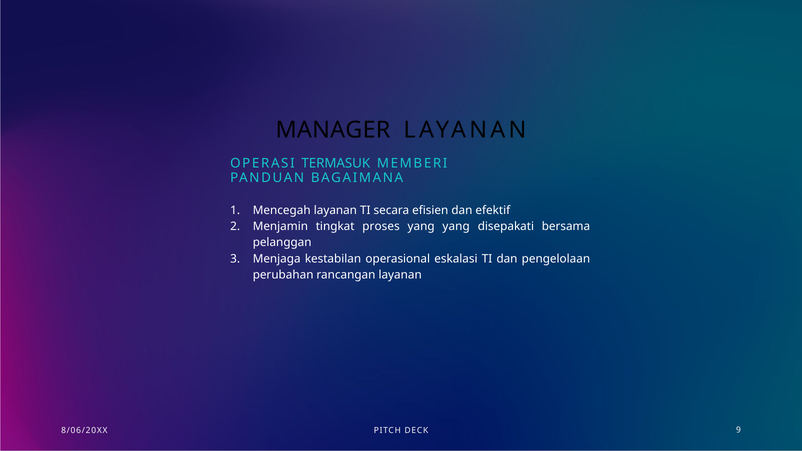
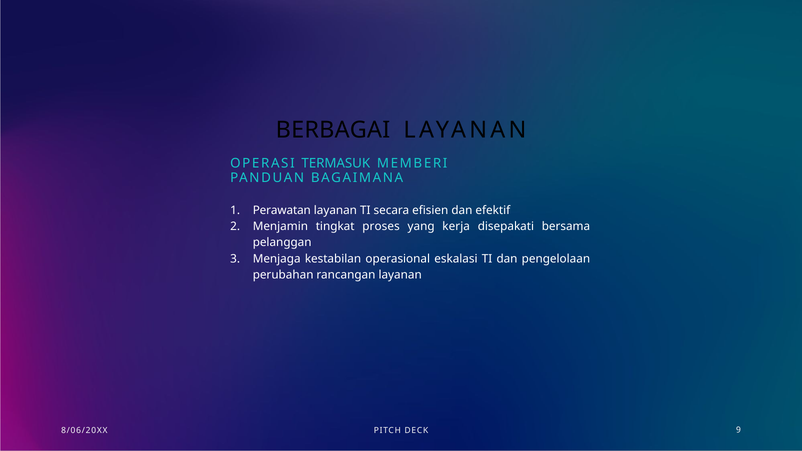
MANAGER: MANAGER -> BERBAGAI
Mencegah: Mencegah -> Perawatan
yang yang: yang -> kerja
